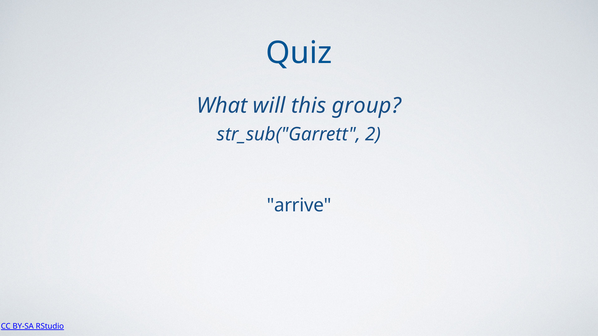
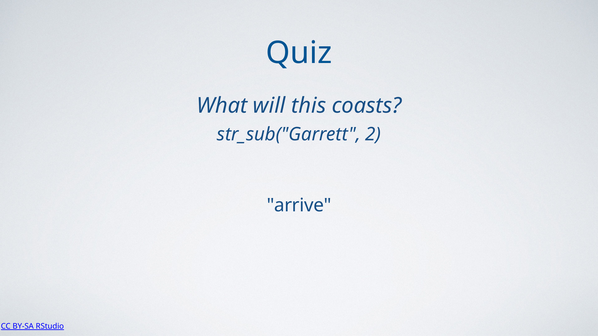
group: group -> coasts
